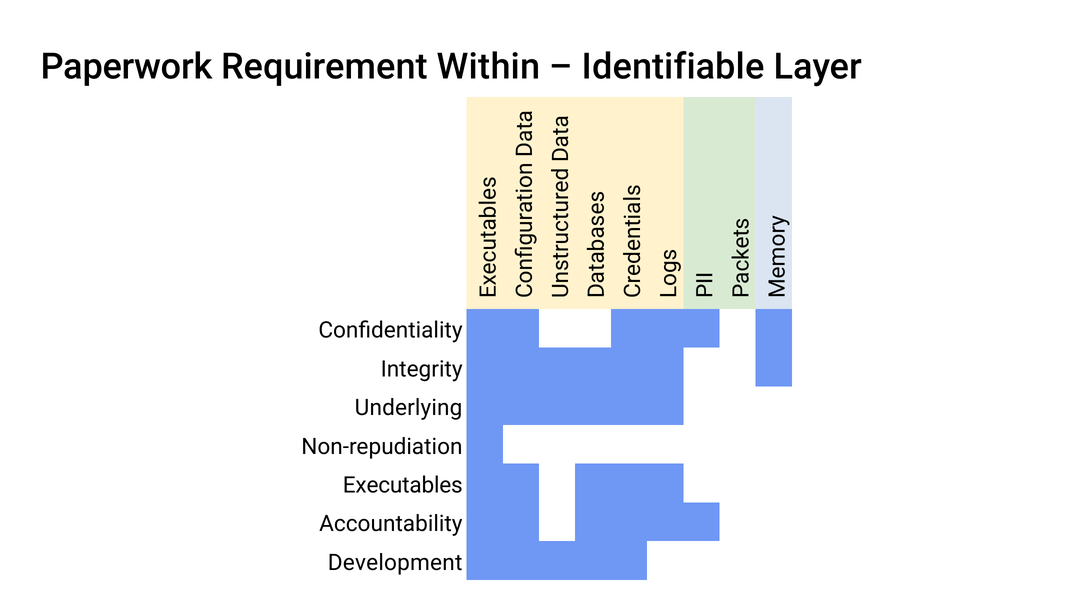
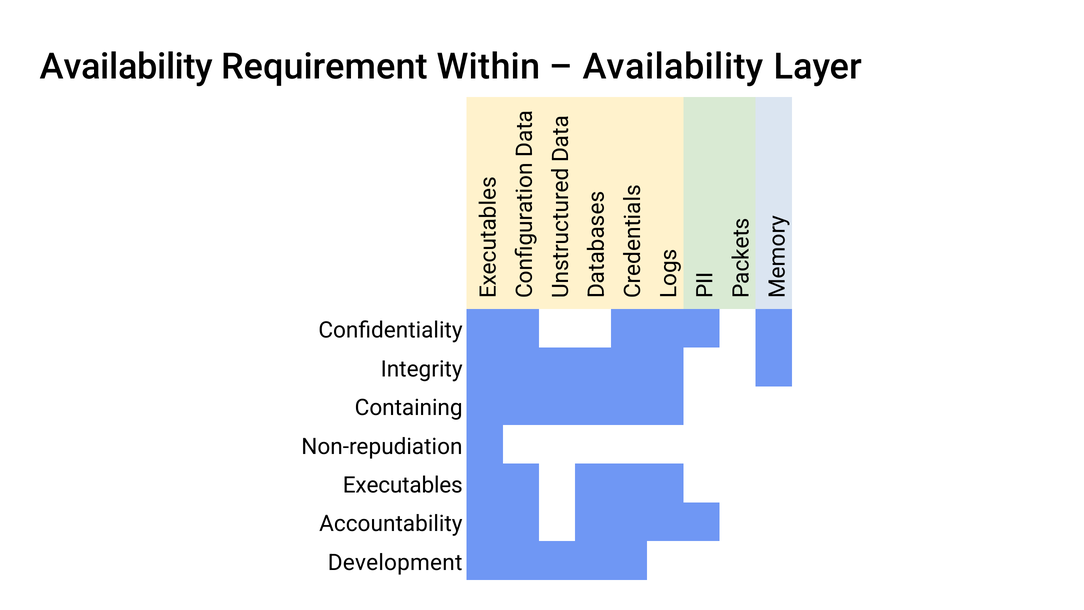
Paperwork at (126, 67): Paperwork -> Availability
Identifiable at (673, 67): Identifiable -> Availability
Underlying: Underlying -> Containing
